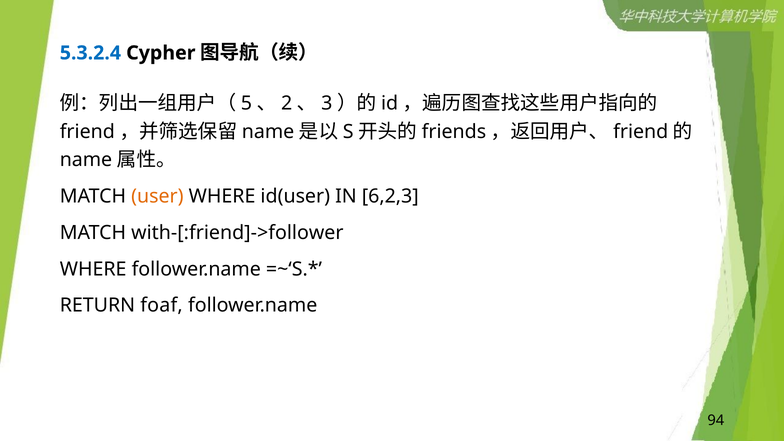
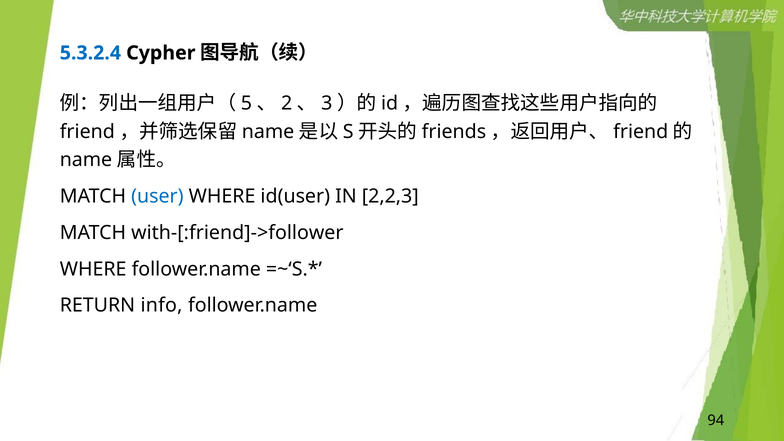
user colour: orange -> blue
6,2,3: 6,2,3 -> 2,2,3
foaf: foaf -> info
